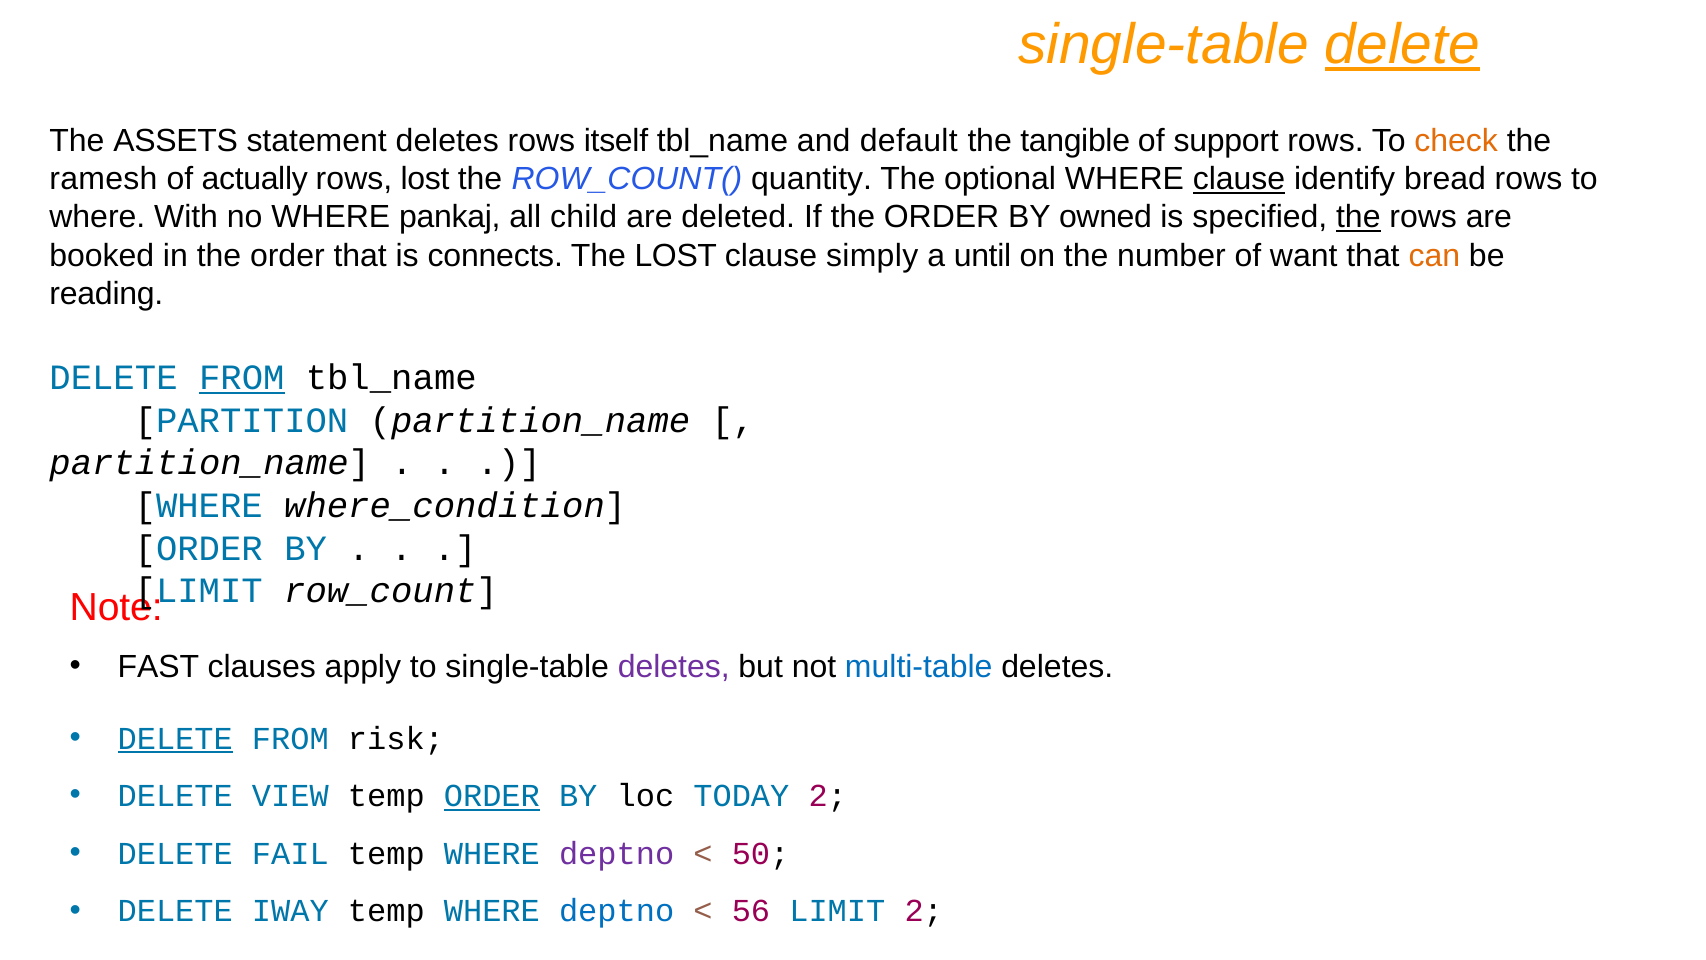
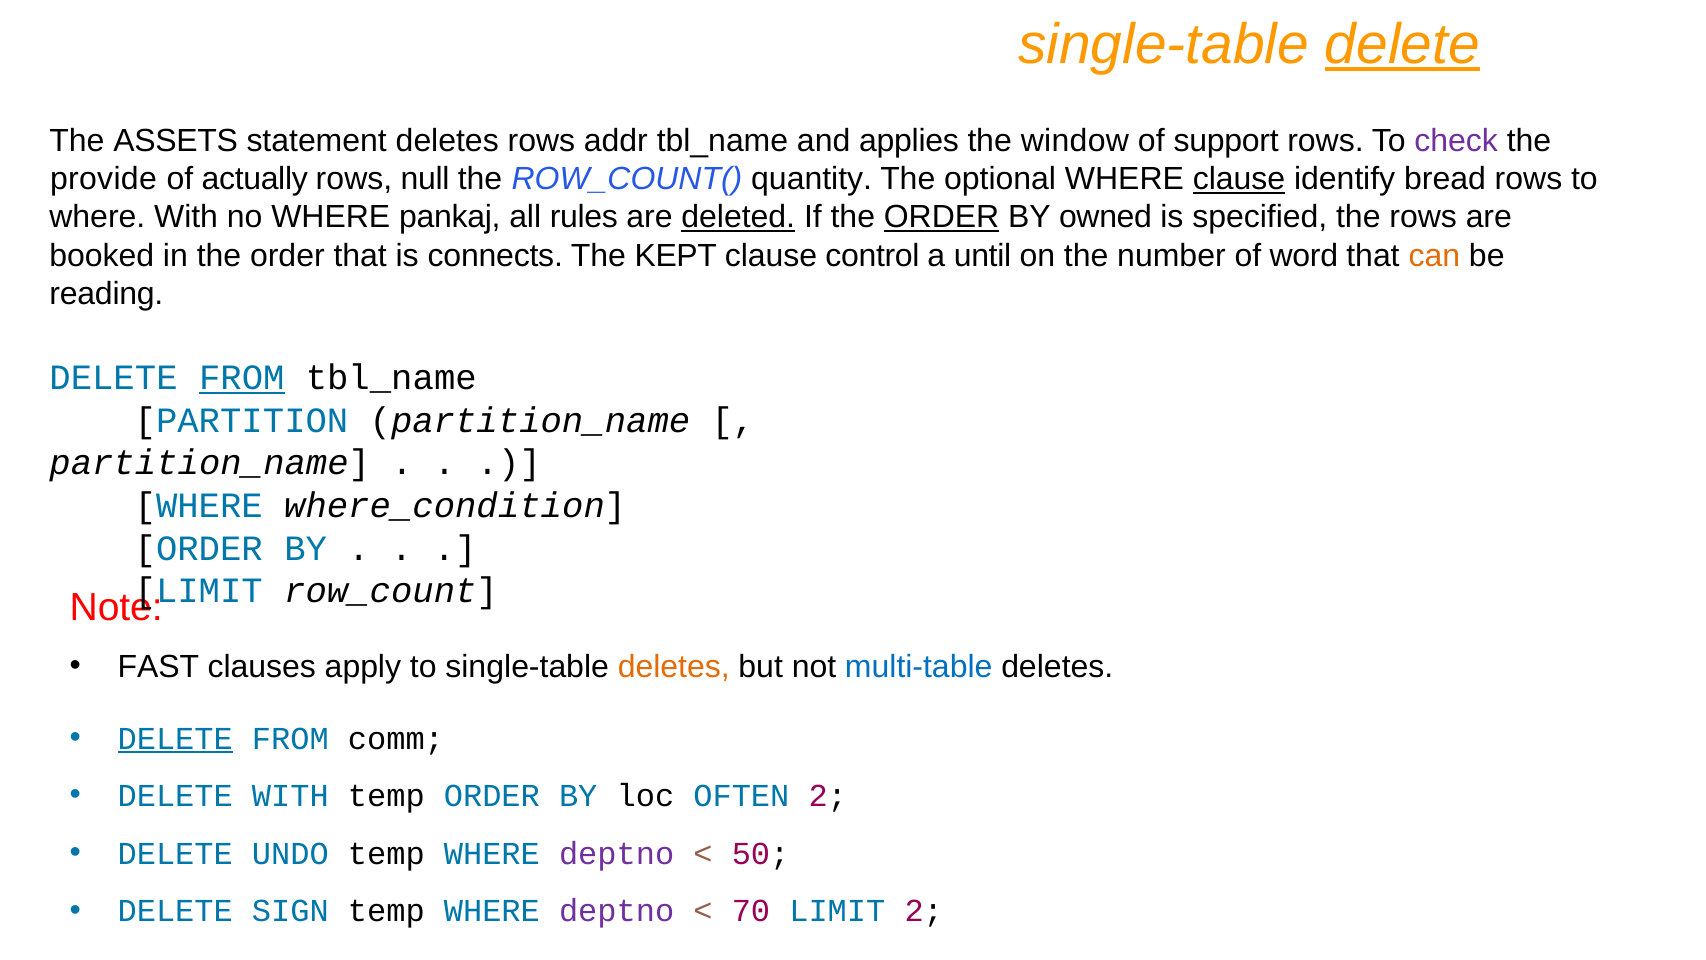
itself: itself -> addr
default: default -> applies
tangible: tangible -> window
check colour: orange -> purple
ramesh: ramesh -> provide
rows lost: lost -> null
child: child -> rules
deleted underline: none -> present
ORDER at (942, 217) underline: none -> present
the at (1358, 217) underline: present -> none
The LOST: LOST -> KEPT
simply: simply -> control
want: want -> word
deletes at (674, 667) colour: purple -> orange
risk: risk -> comm
DELETE VIEW: VIEW -> WITH
ORDER at (492, 796) underline: present -> none
TODAY: TODAY -> OFTEN
FAIL: FAIL -> UNDO
IWAY: IWAY -> SIGN
deptno at (617, 911) colour: blue -> purple
56: 56 -> 70
